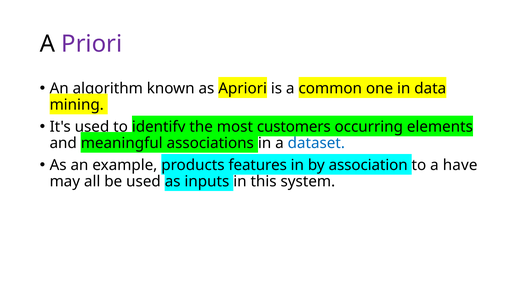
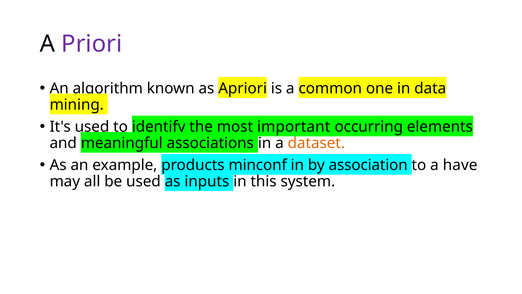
customers: customers -> important
dataset colour: blue -> orange
features: features -> minconf
